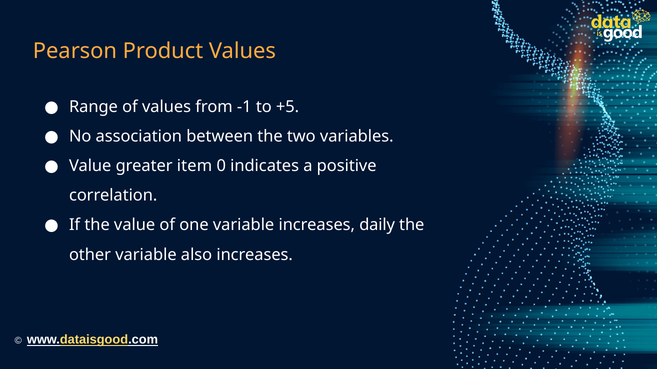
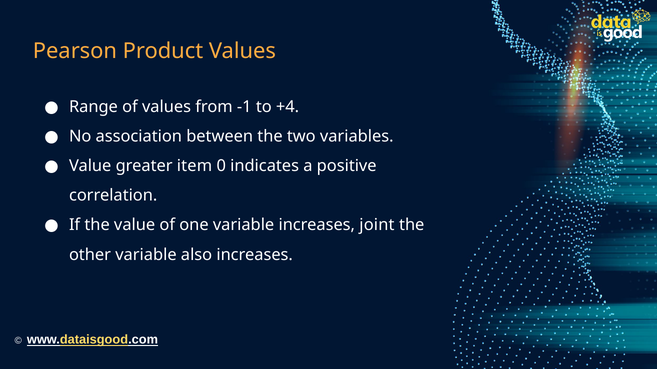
+5: +5 -> +4
daily: daily -> joint
